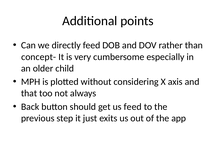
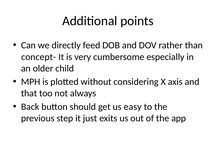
us feed: feed -> easy
